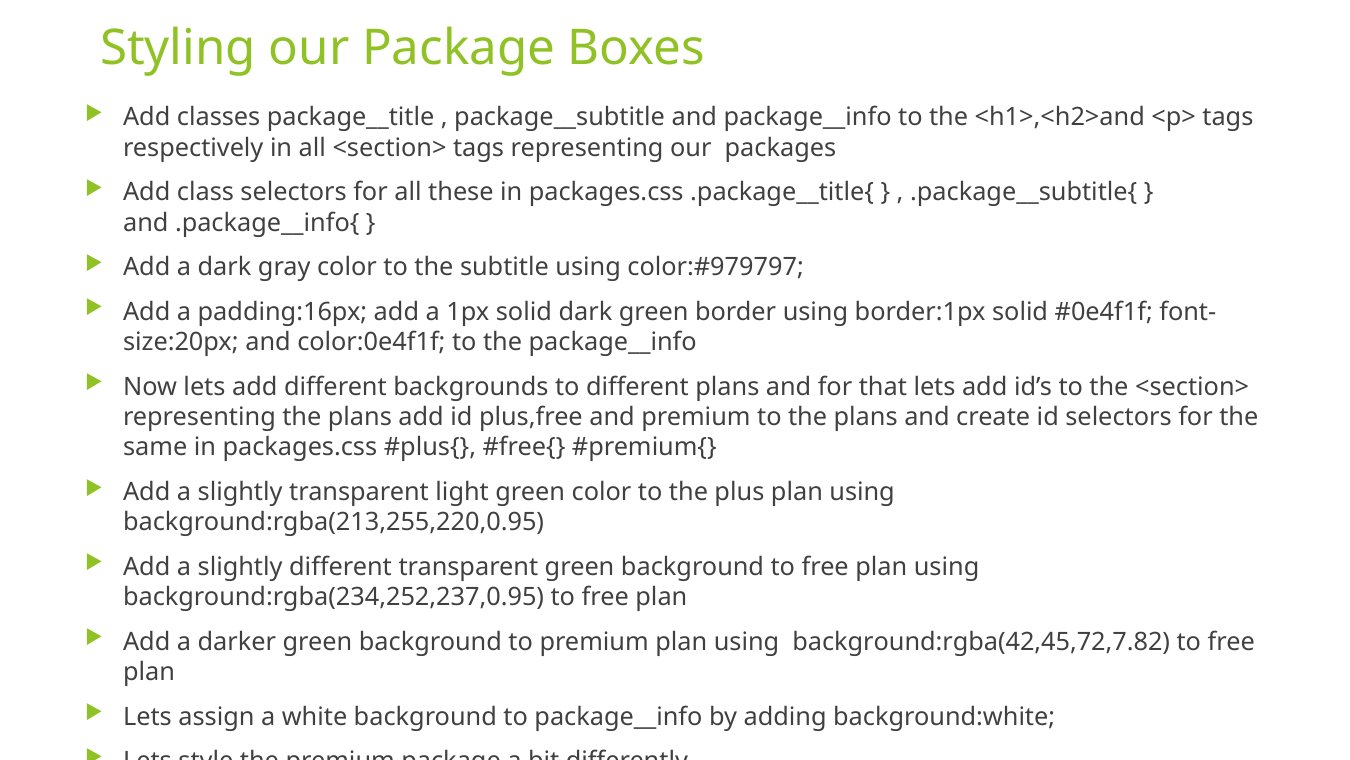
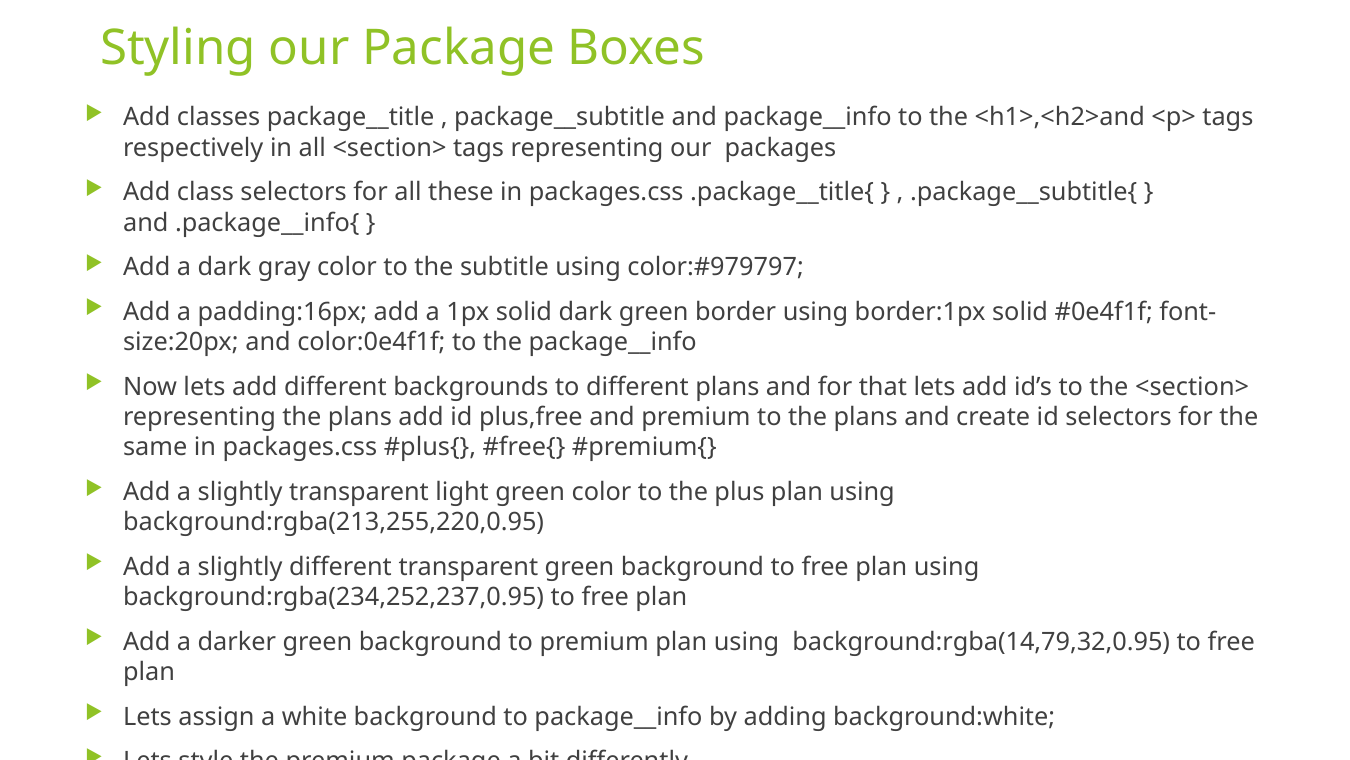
background:rgba(42,45,72,7.82: background:rgba(42,45,72,7.82 -> background:rgba(14,79,32,0.95
